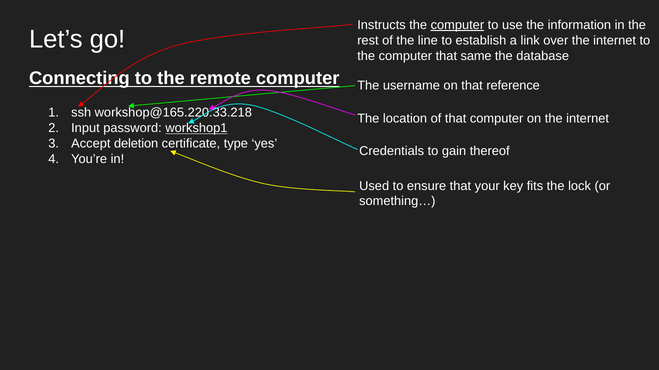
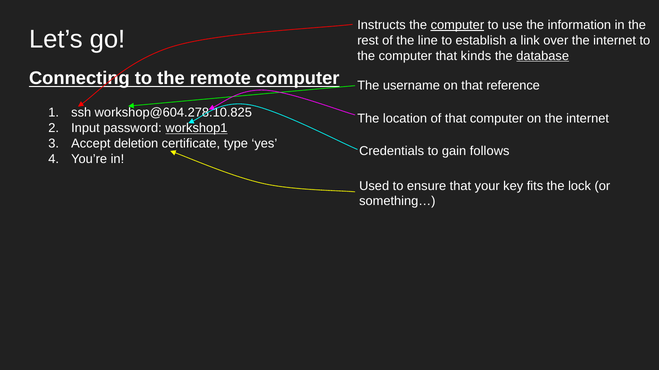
same: same -> kinds
database underline: none -> present
workshop@165.220.33.218: workshop@165.220.33.218 -> workshop@604.278.10.825
thereof: thereof -> follows
